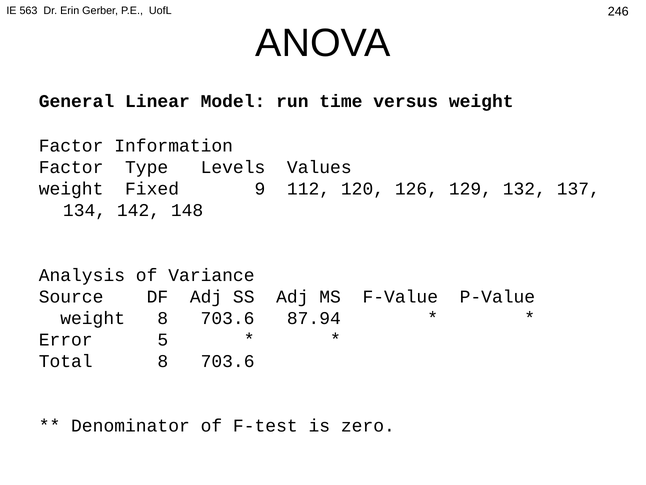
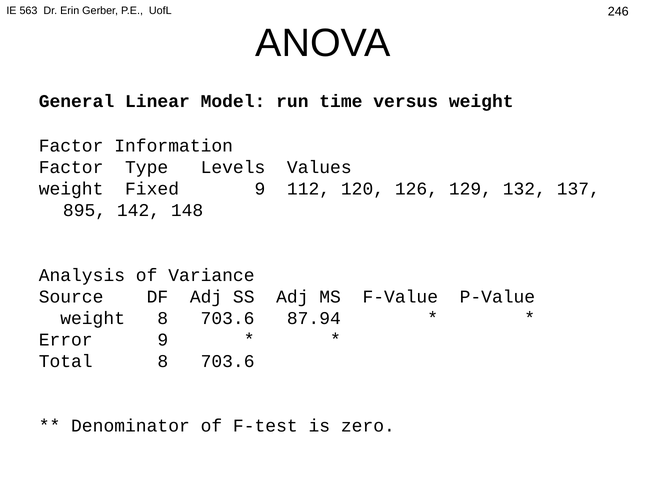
134: 134 -> 895
Error 5: 5 -> 9
